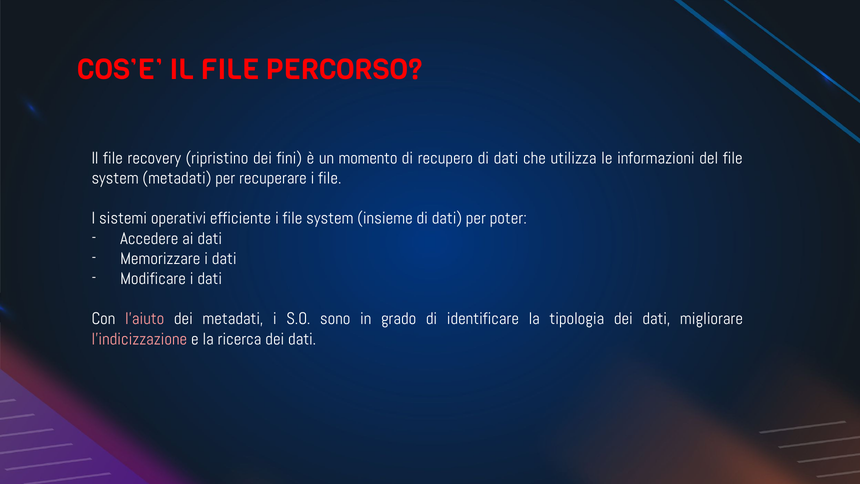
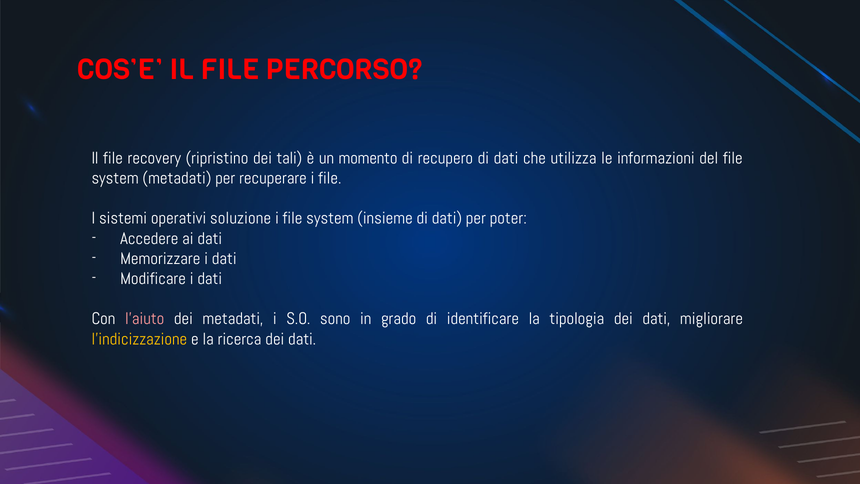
fini: fini -> tali
efficiente: efficiente -> soluzione
l’indicizzazione colour: pink -> yellow
